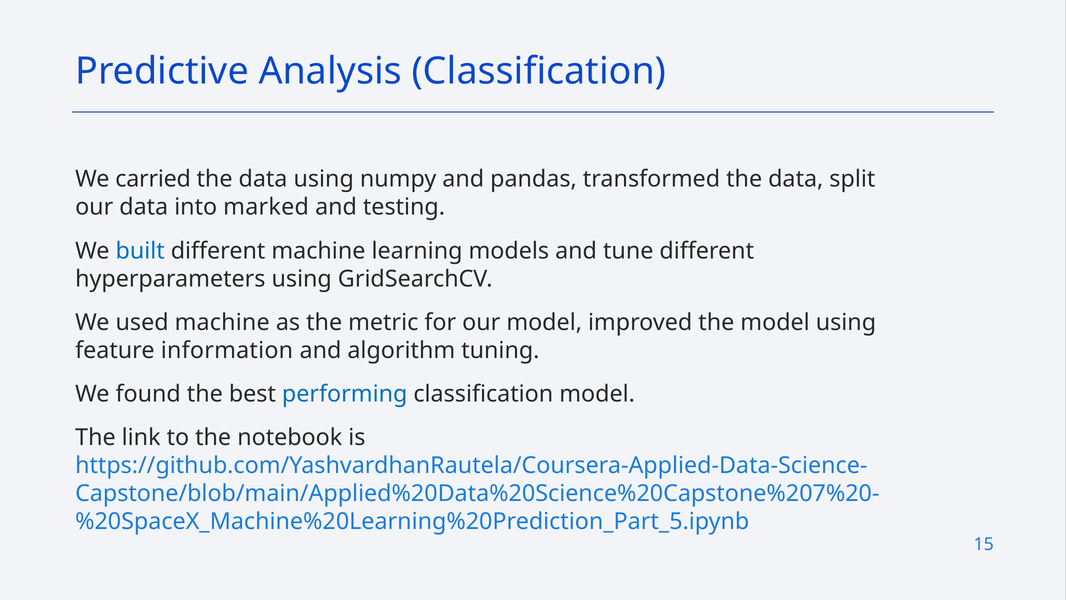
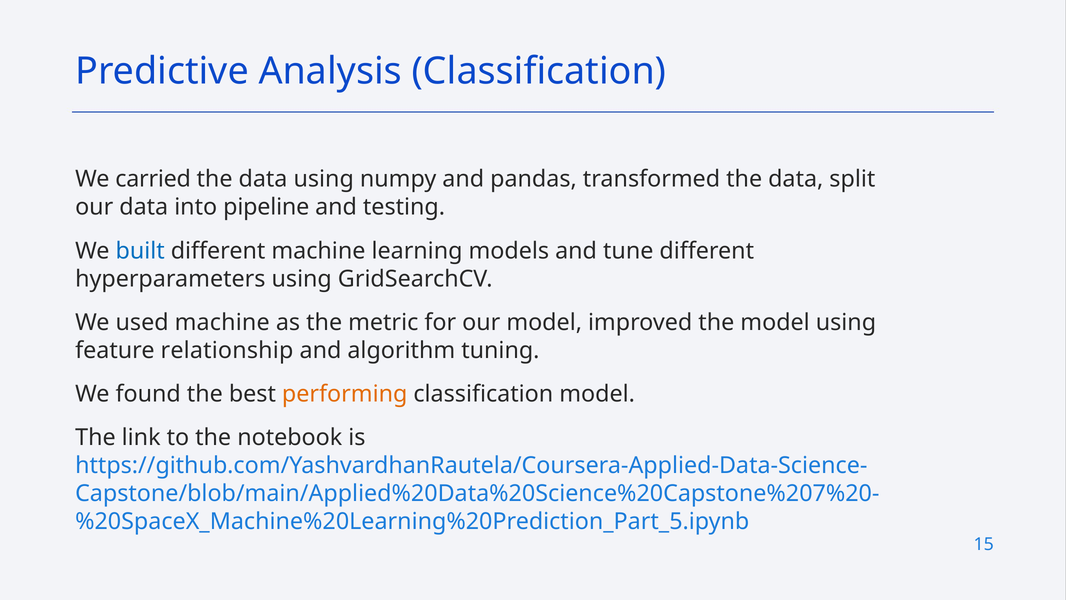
marked: marked -> pipeline
information: information -> relationship
performing colour: blue -> orange
